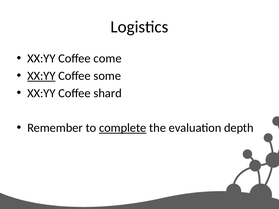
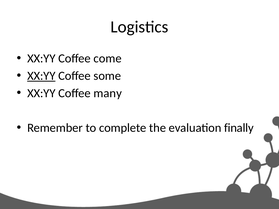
shard: shard -> many
complete underline: present -> none
depth: depth -> finally
